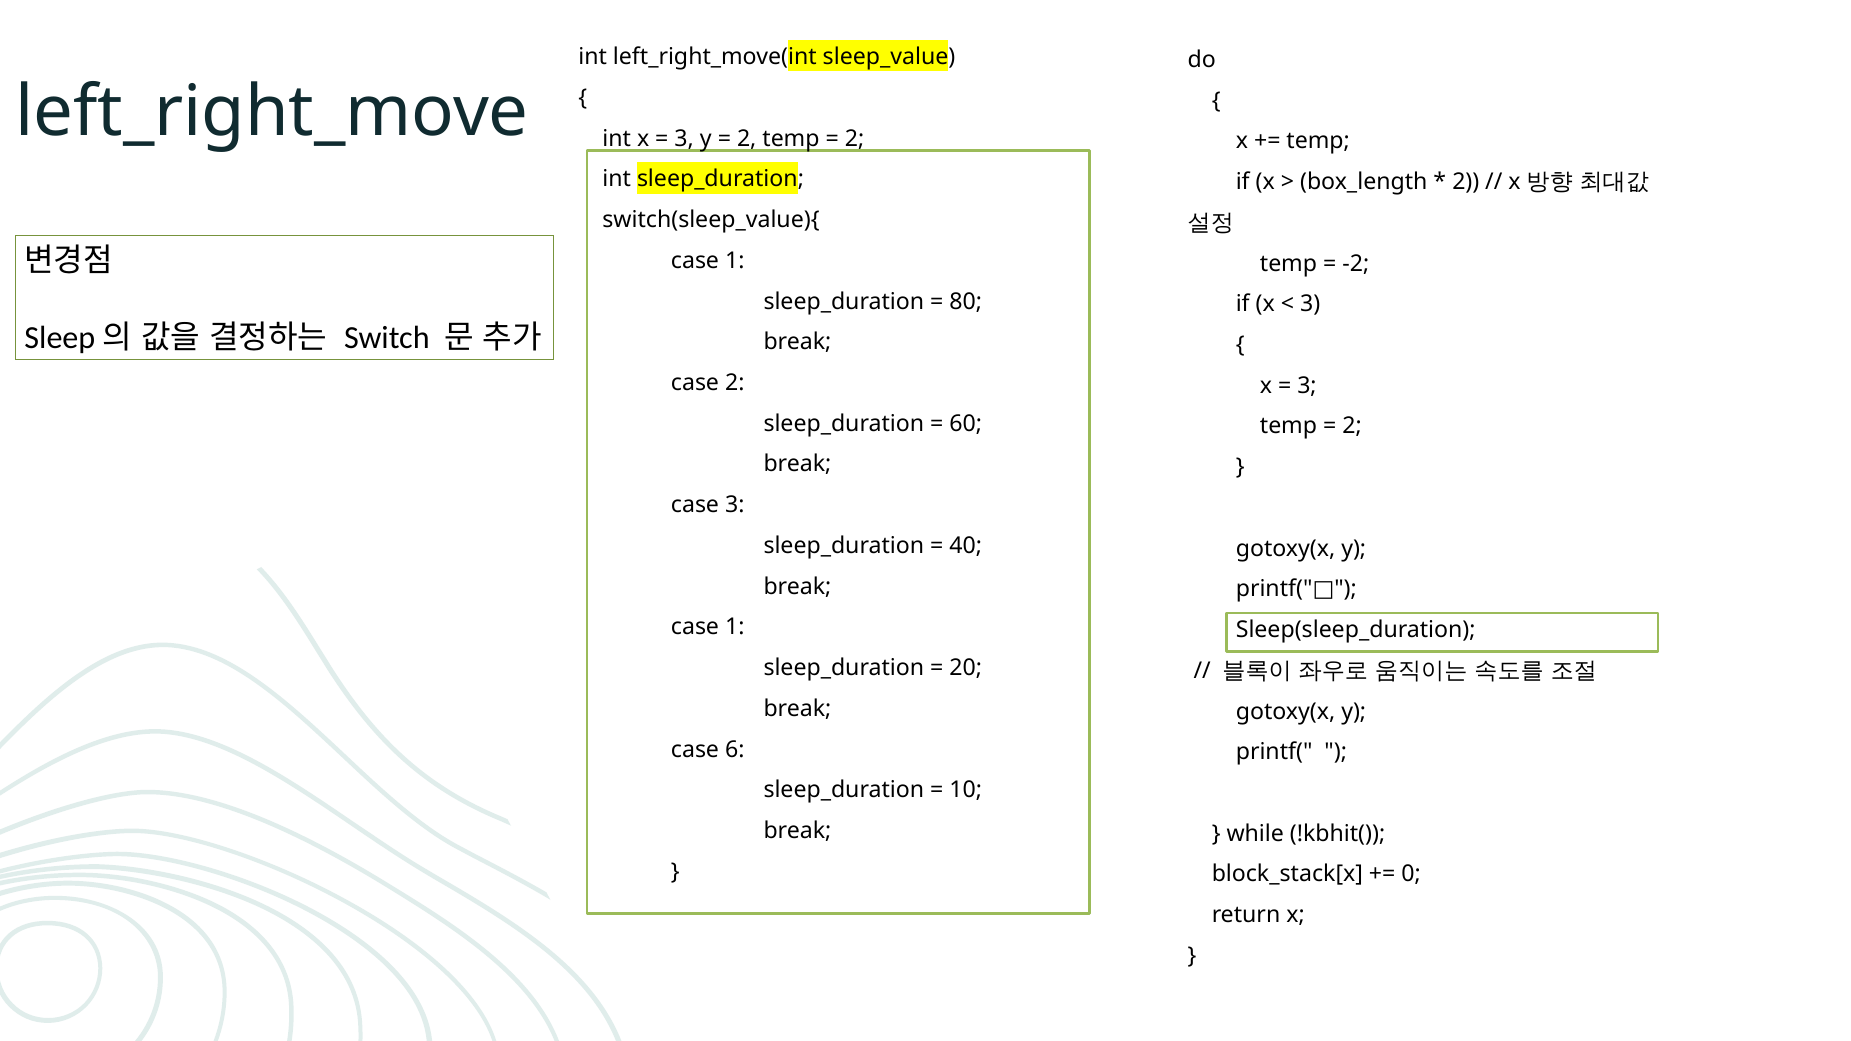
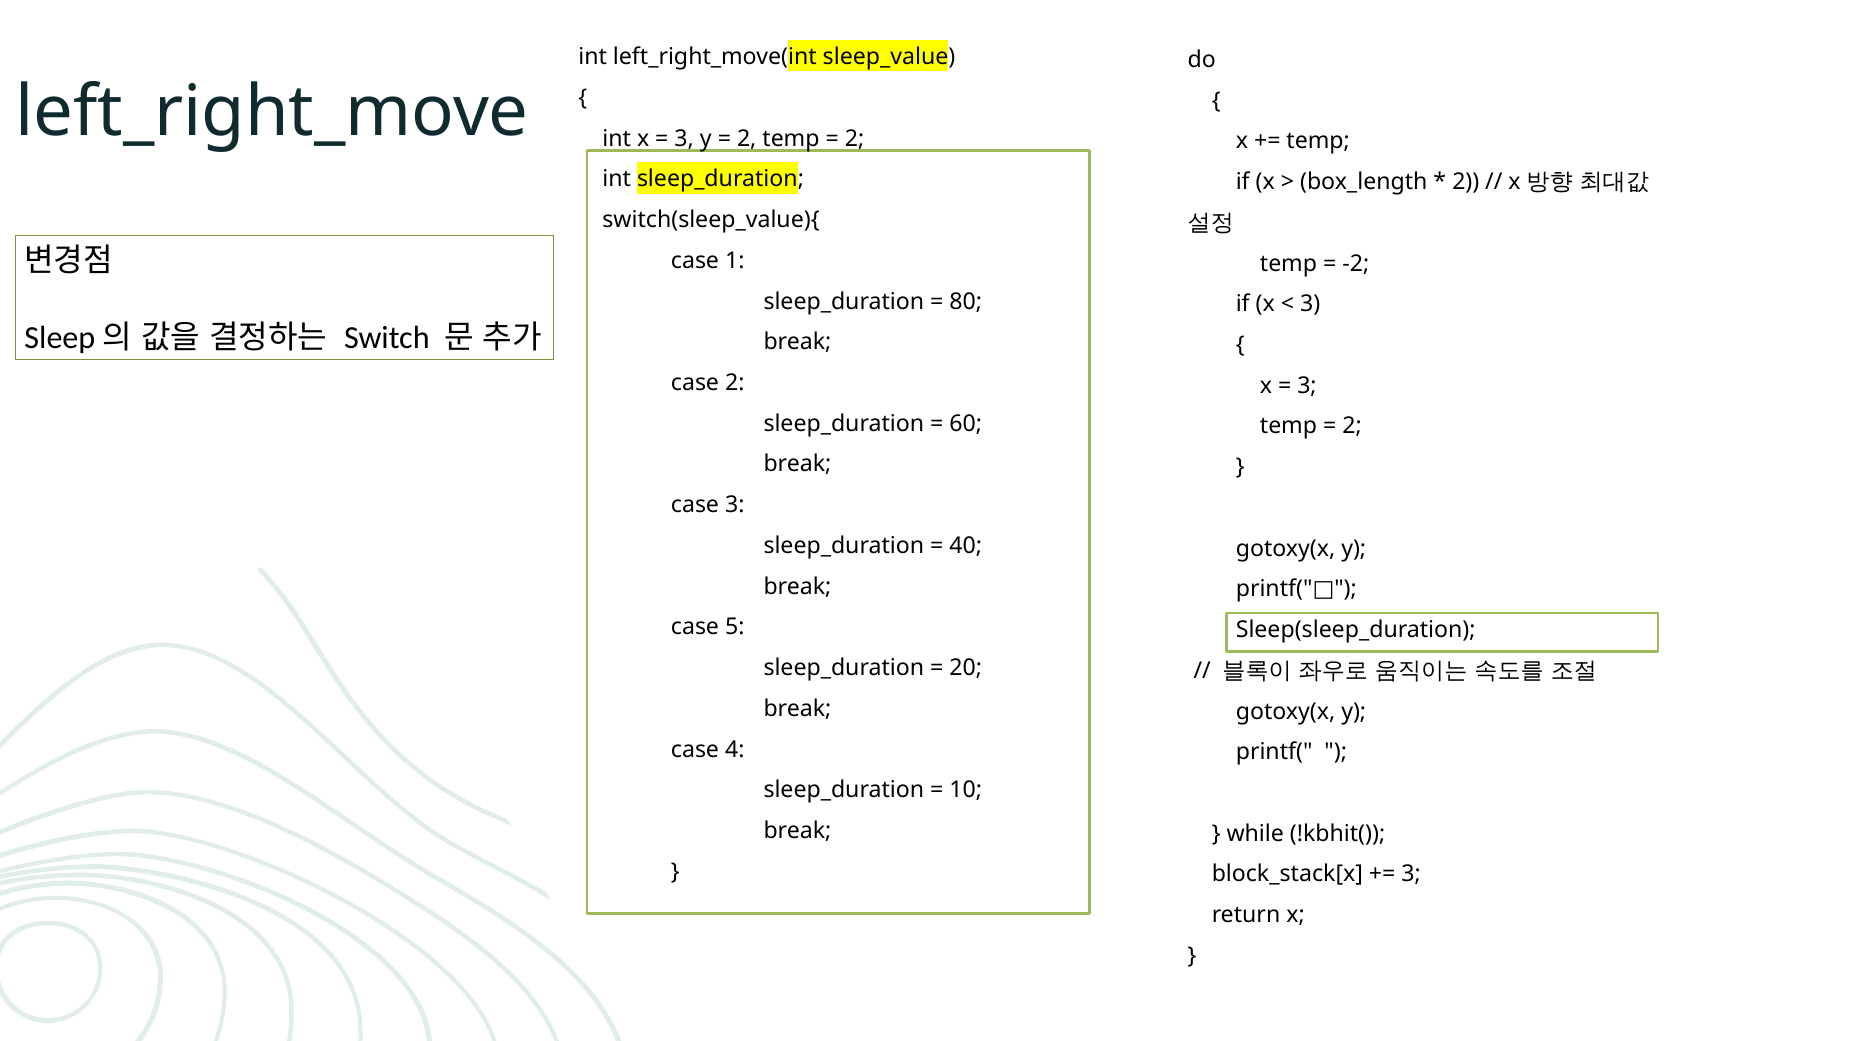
1 at (735, 627): 1 -> 5
6: 6 -> 4
0 at (1411, 874): 0 -> 3
